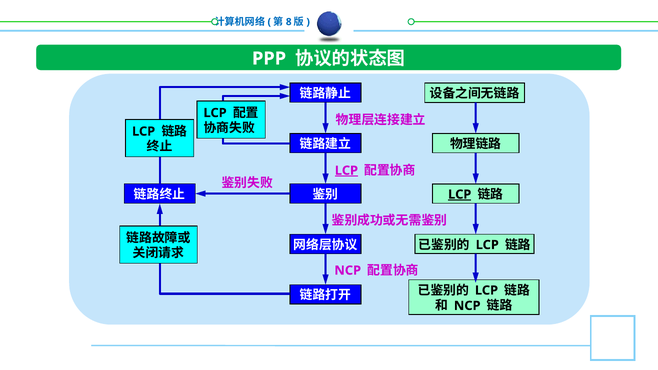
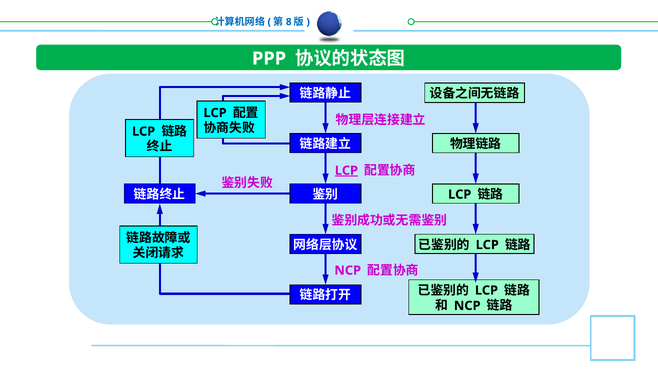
LCP at (460, 195) underline: present -> none
